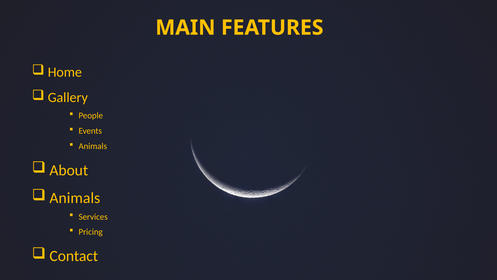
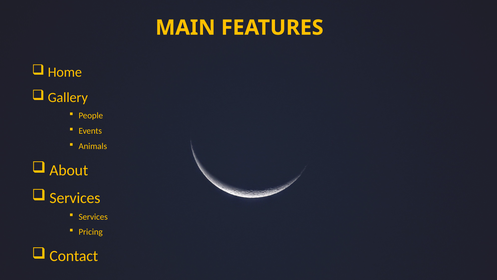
Animals at (75, 198): Animals -> Services
